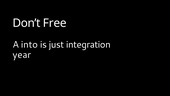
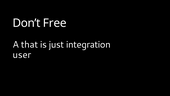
into: into -> that
year: year -> user
